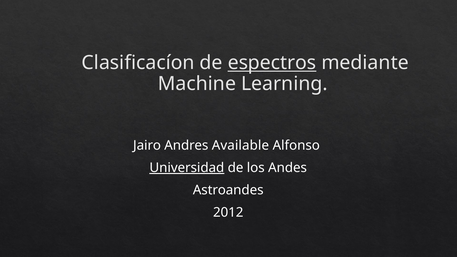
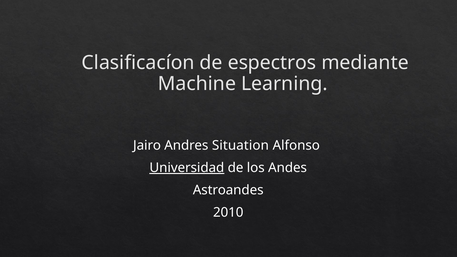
espectros underline: present -> none
Available: Available -> Situation
2012: 2012 -> 2010
